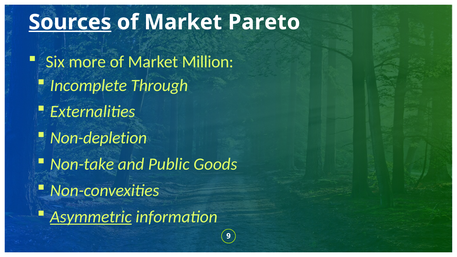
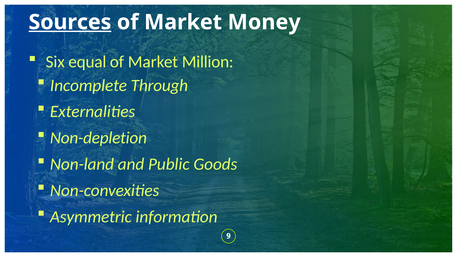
Pareto: Pareto -> Money
more: more -> equal
Non-take: Non-take -> Non-land
Asymmetric underline: present -> none
